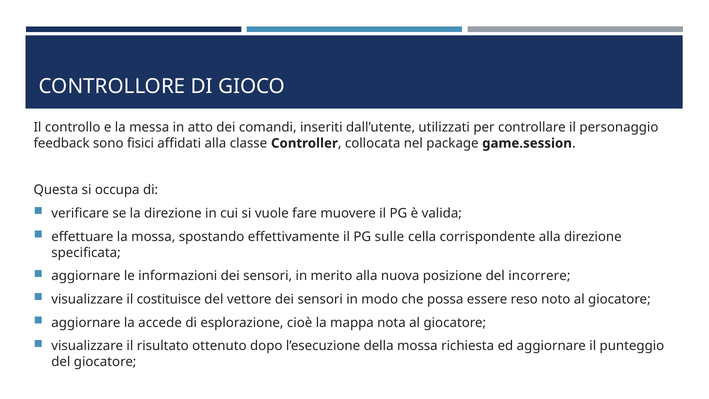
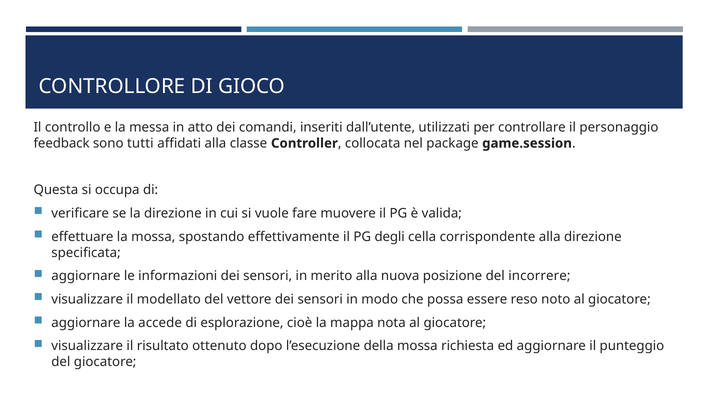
fisici: fisici -> tutti
sulle: sulle -> degli
costituisce: costituisce -> modellato
